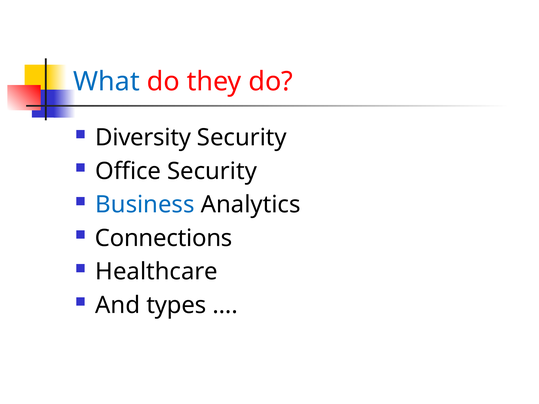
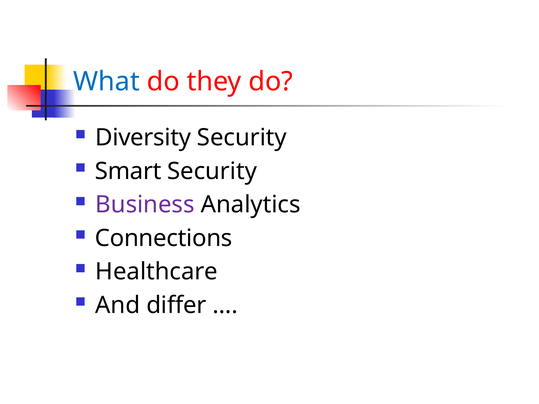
Office: Office -> Smart
Business colour: blue -> purple
types: types -> differ
